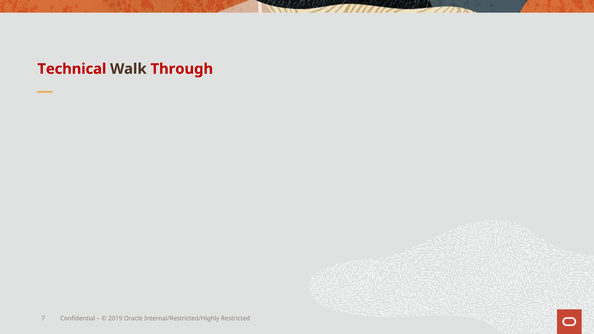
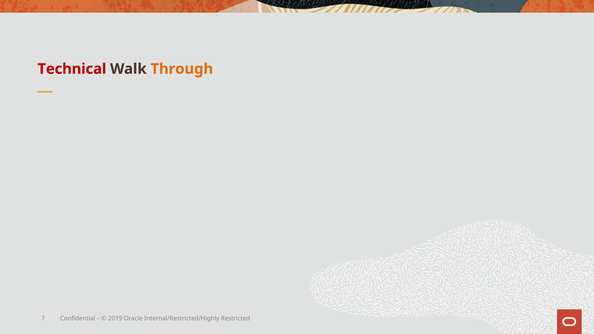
Through colour: red -> orange
